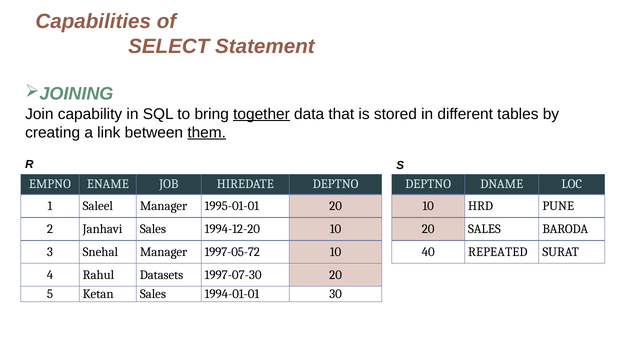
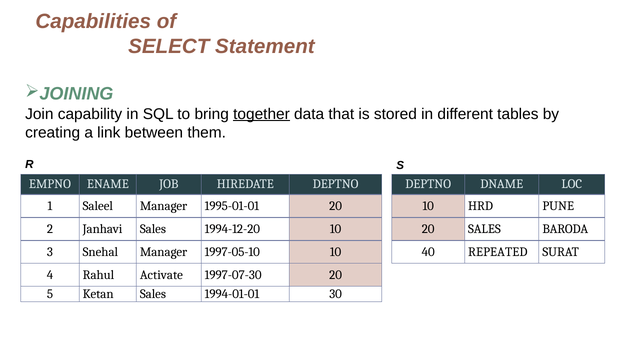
them underline: present -> none
1997-05-72: 1997-05-72 -> 1997-05-10
Datasets: Datasets -> Activate
